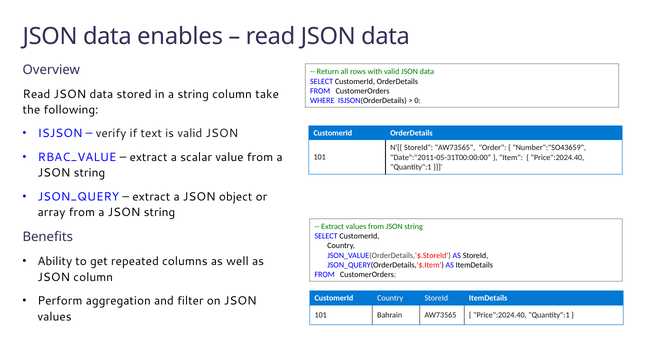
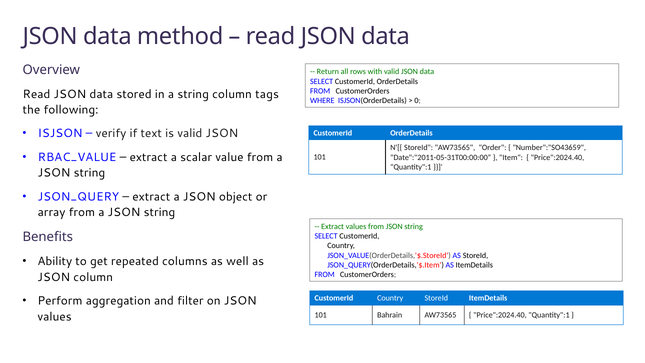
enables: enables -> method
take: take -> tags
